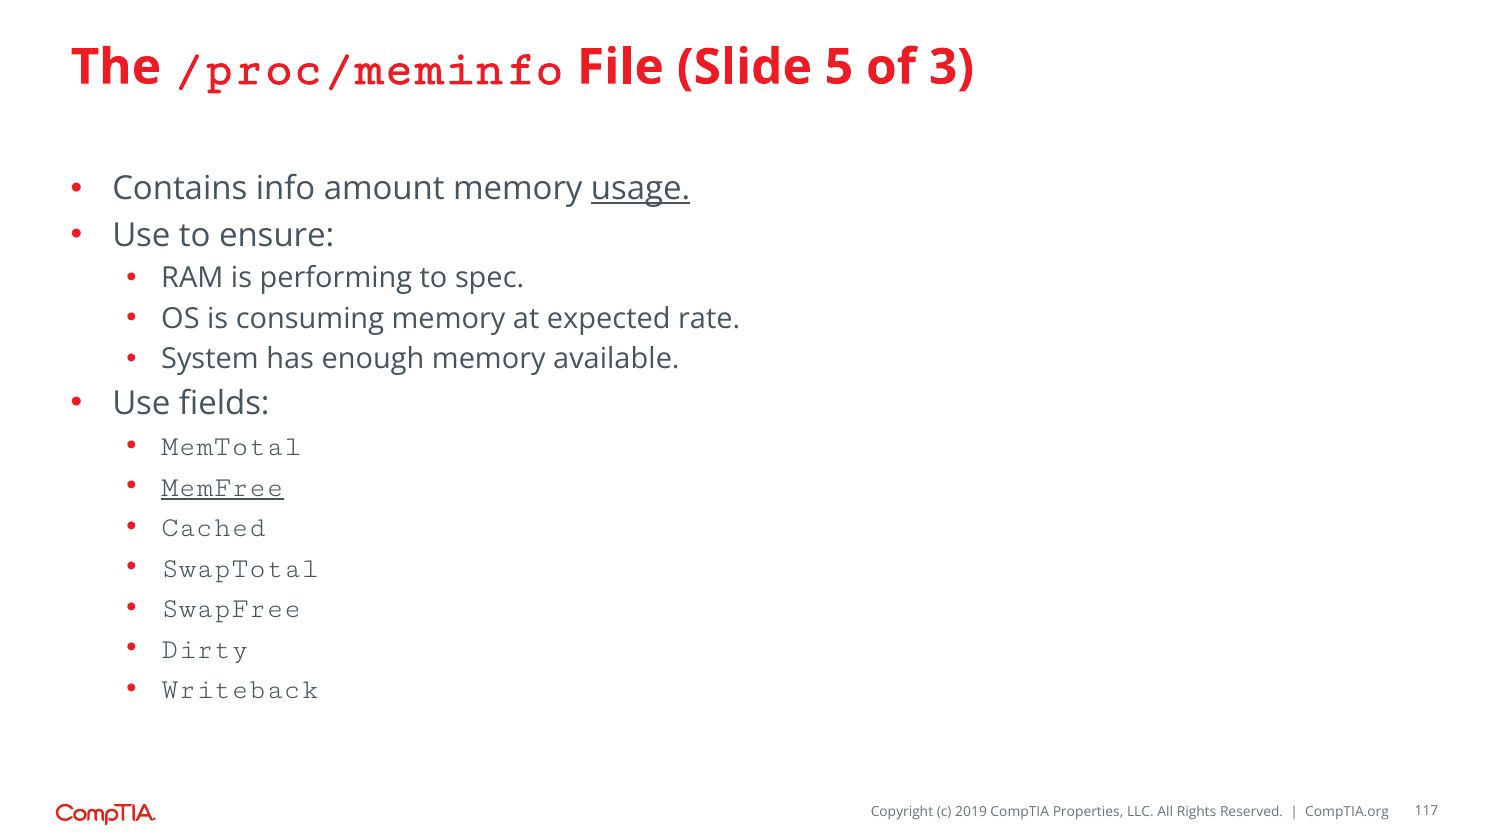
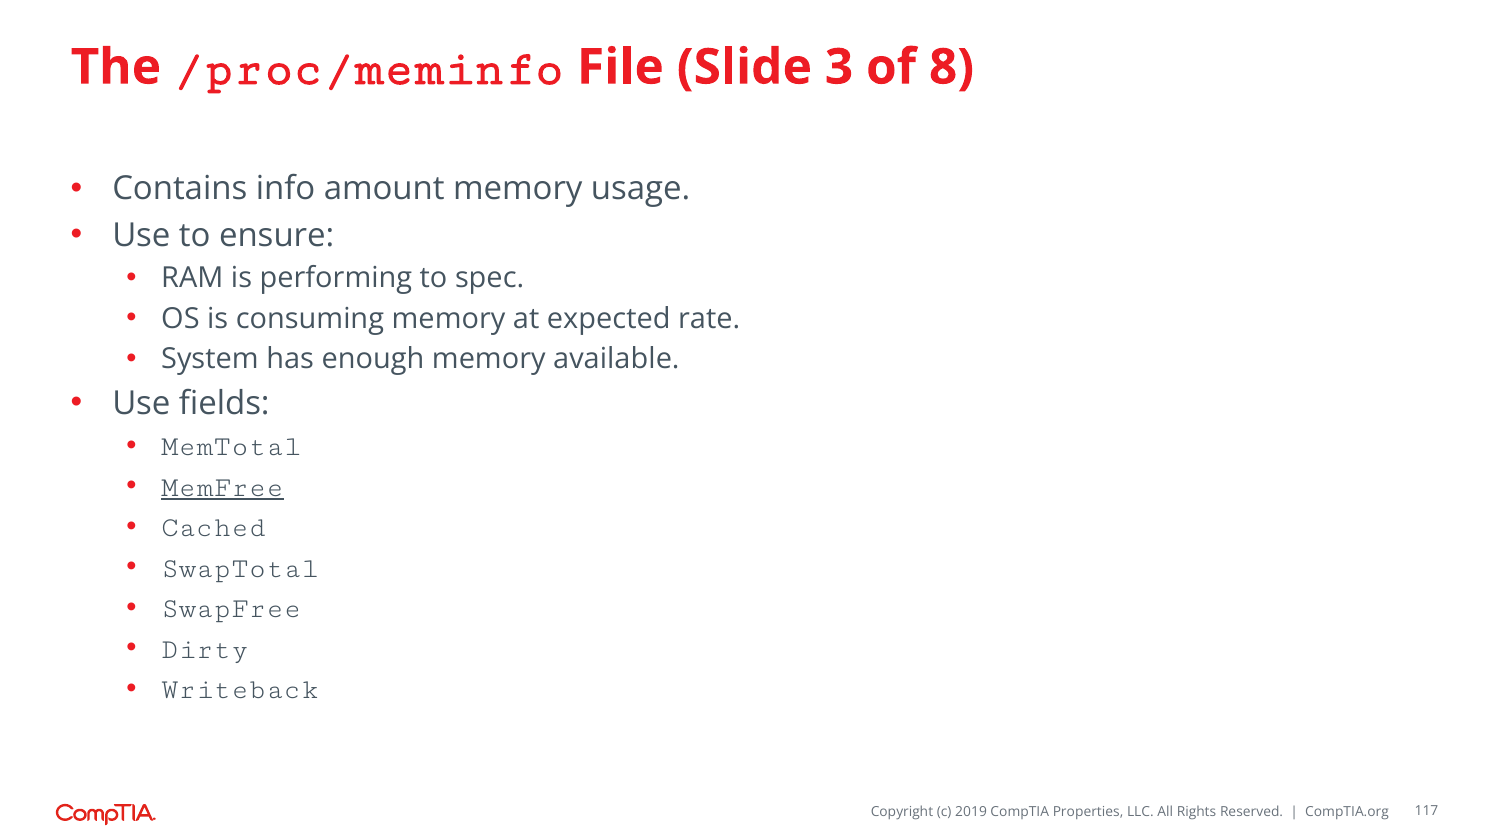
5: 5 -> 3
3: 3 -> 8
usage underline: present -> none
